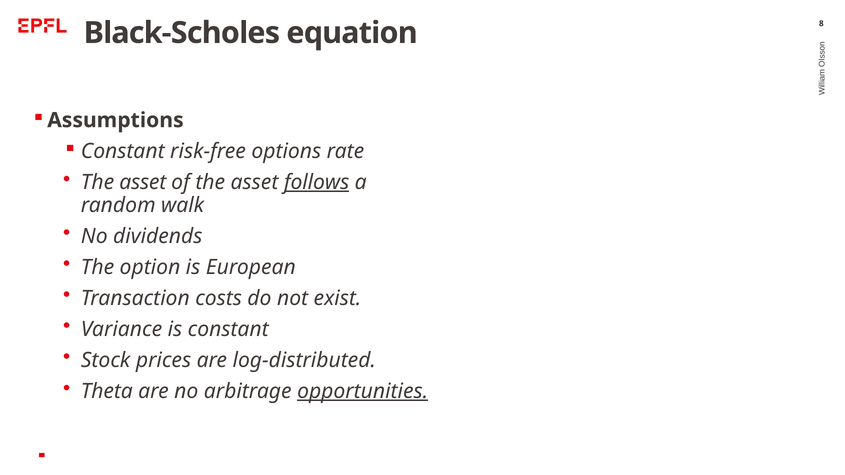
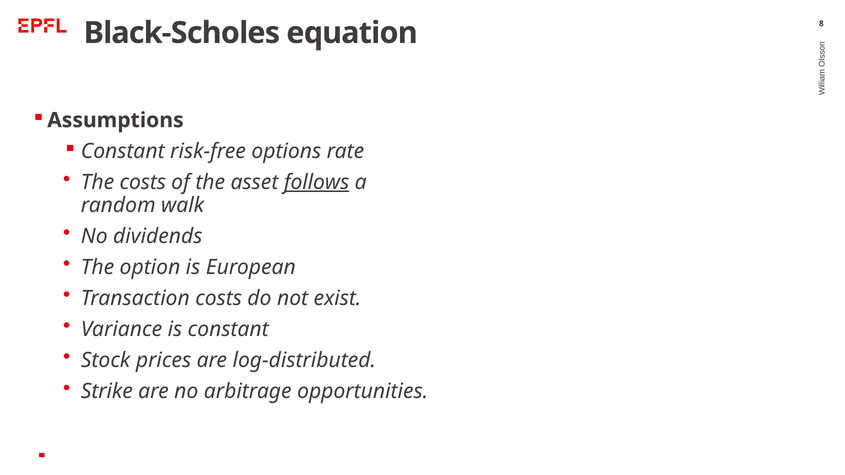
asset at (143, 182): asset -> costs
Theta: Theta -> Strike
opportunities underline: present -> none
